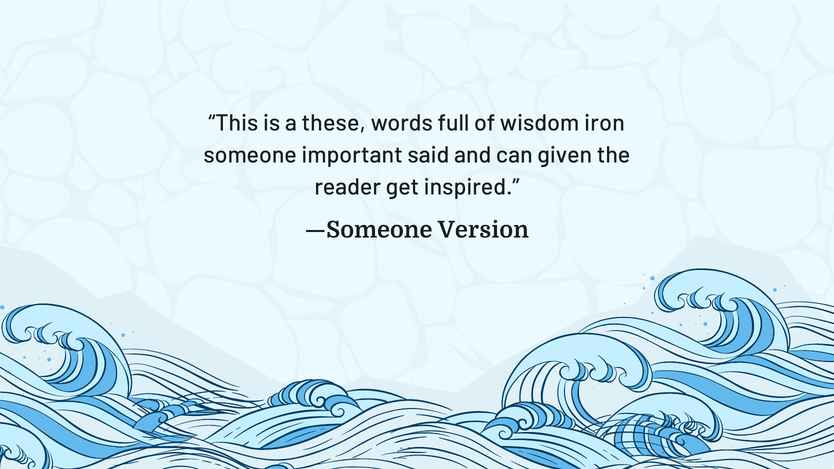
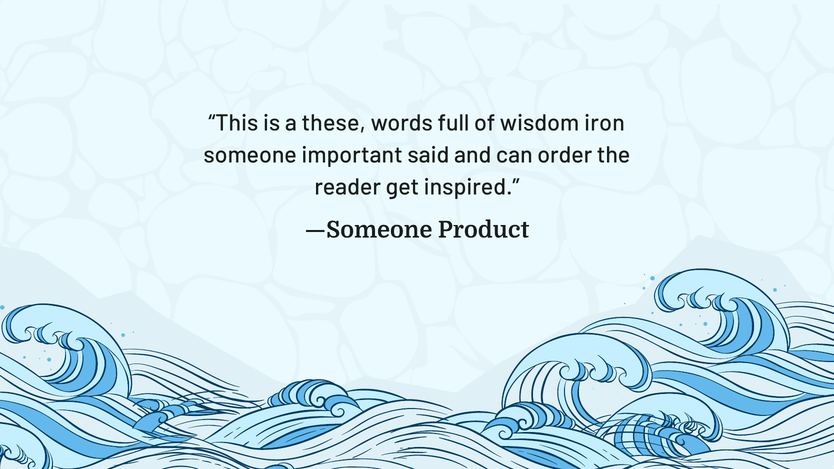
given: given -> order
Version: Version -> Product
